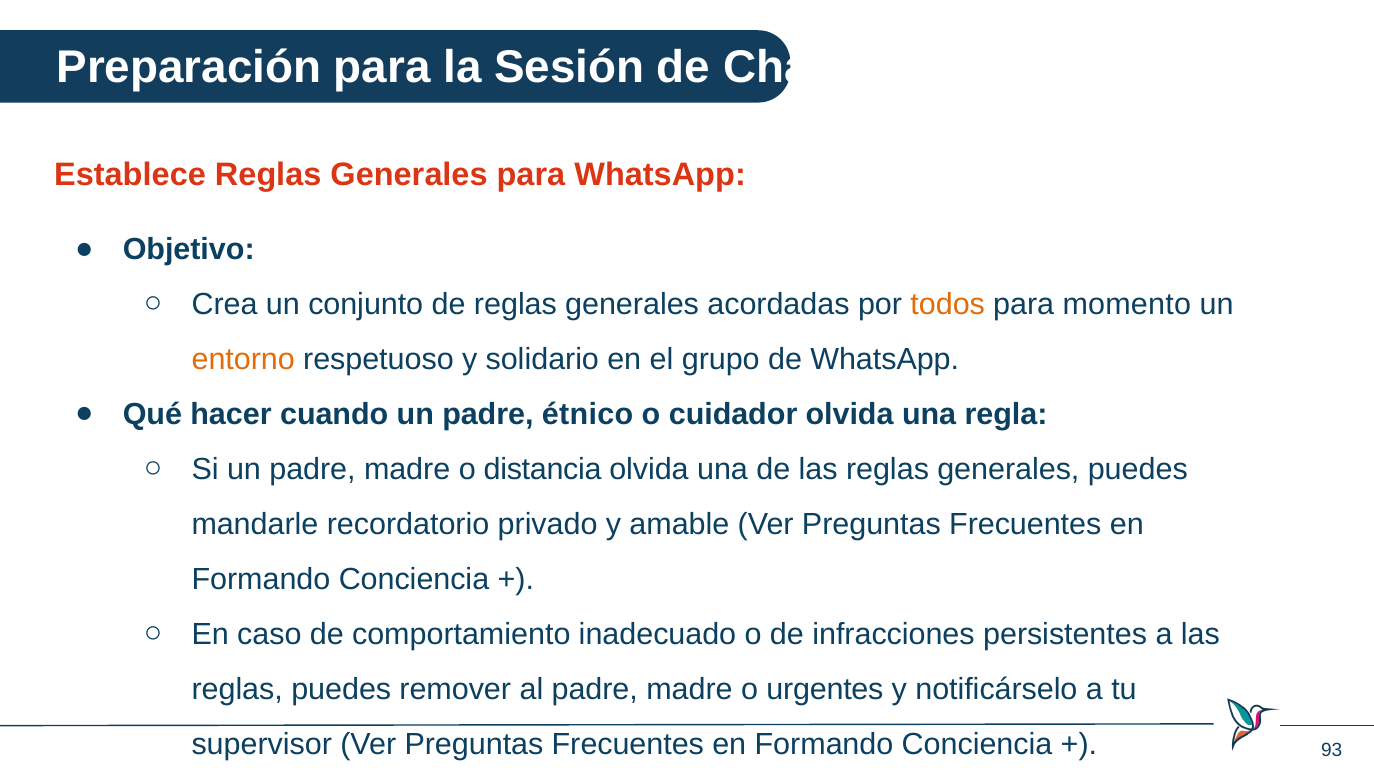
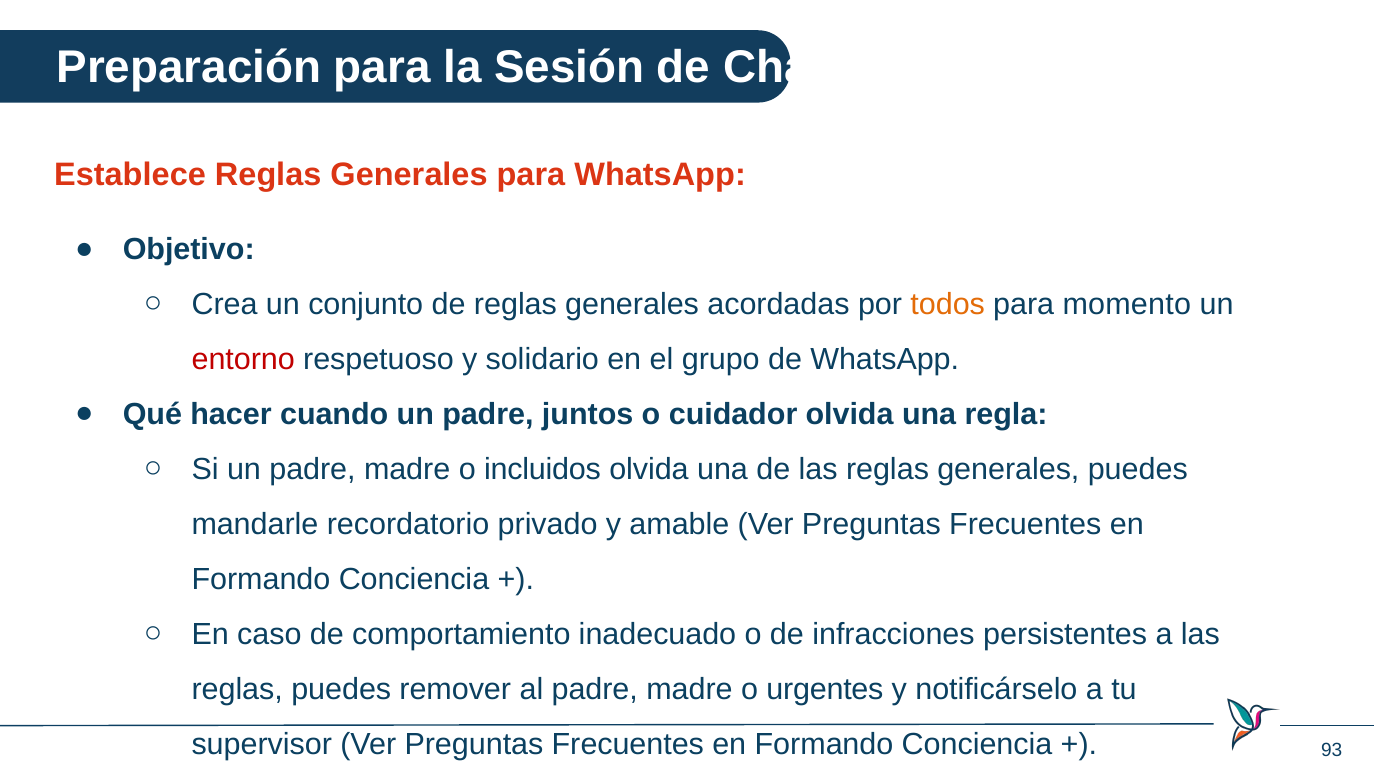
entorno colour: orange -> red
étnico: étnico -> juntos
distancia: distancia -> incluidos
